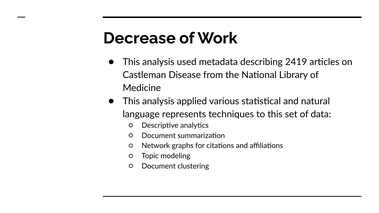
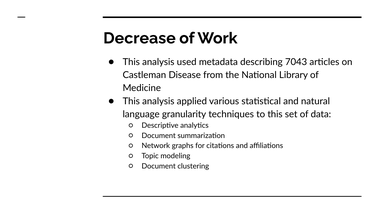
2419: 2419 -> 7043
represents: represents -> granularity
